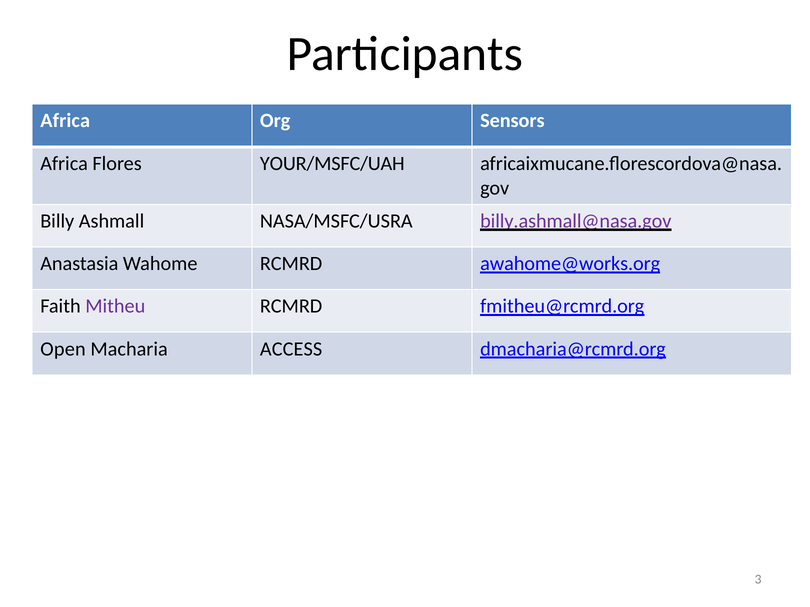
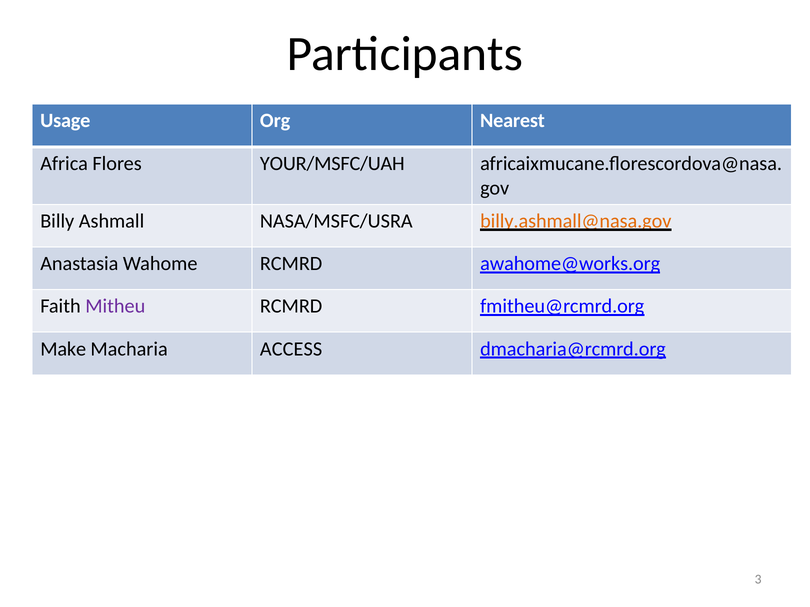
Africa at (65, 121): Africa -> Usage
Sensors: Sensors -> Nearest
billy.ashmall@nasa.gov colour: purple -> orange
Open: Open -> Make
